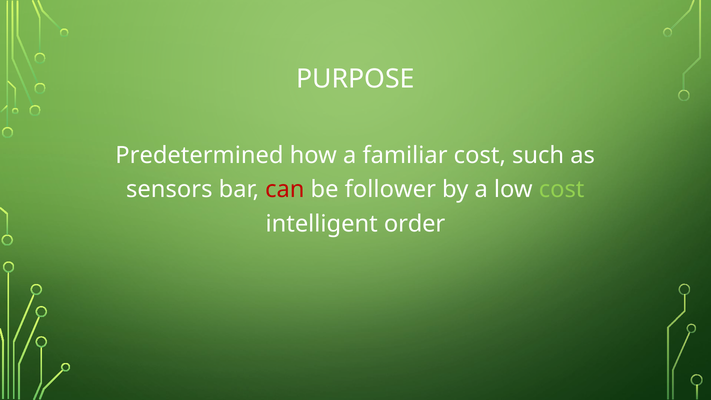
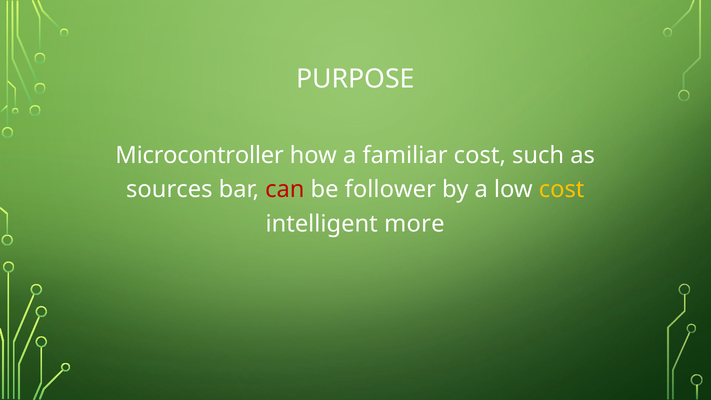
Predetermined: Predetermined -> Microcontroller
sensors: sensors -> sources
cost at (562, 190) colour: light green -> yellow
order: order -> more
